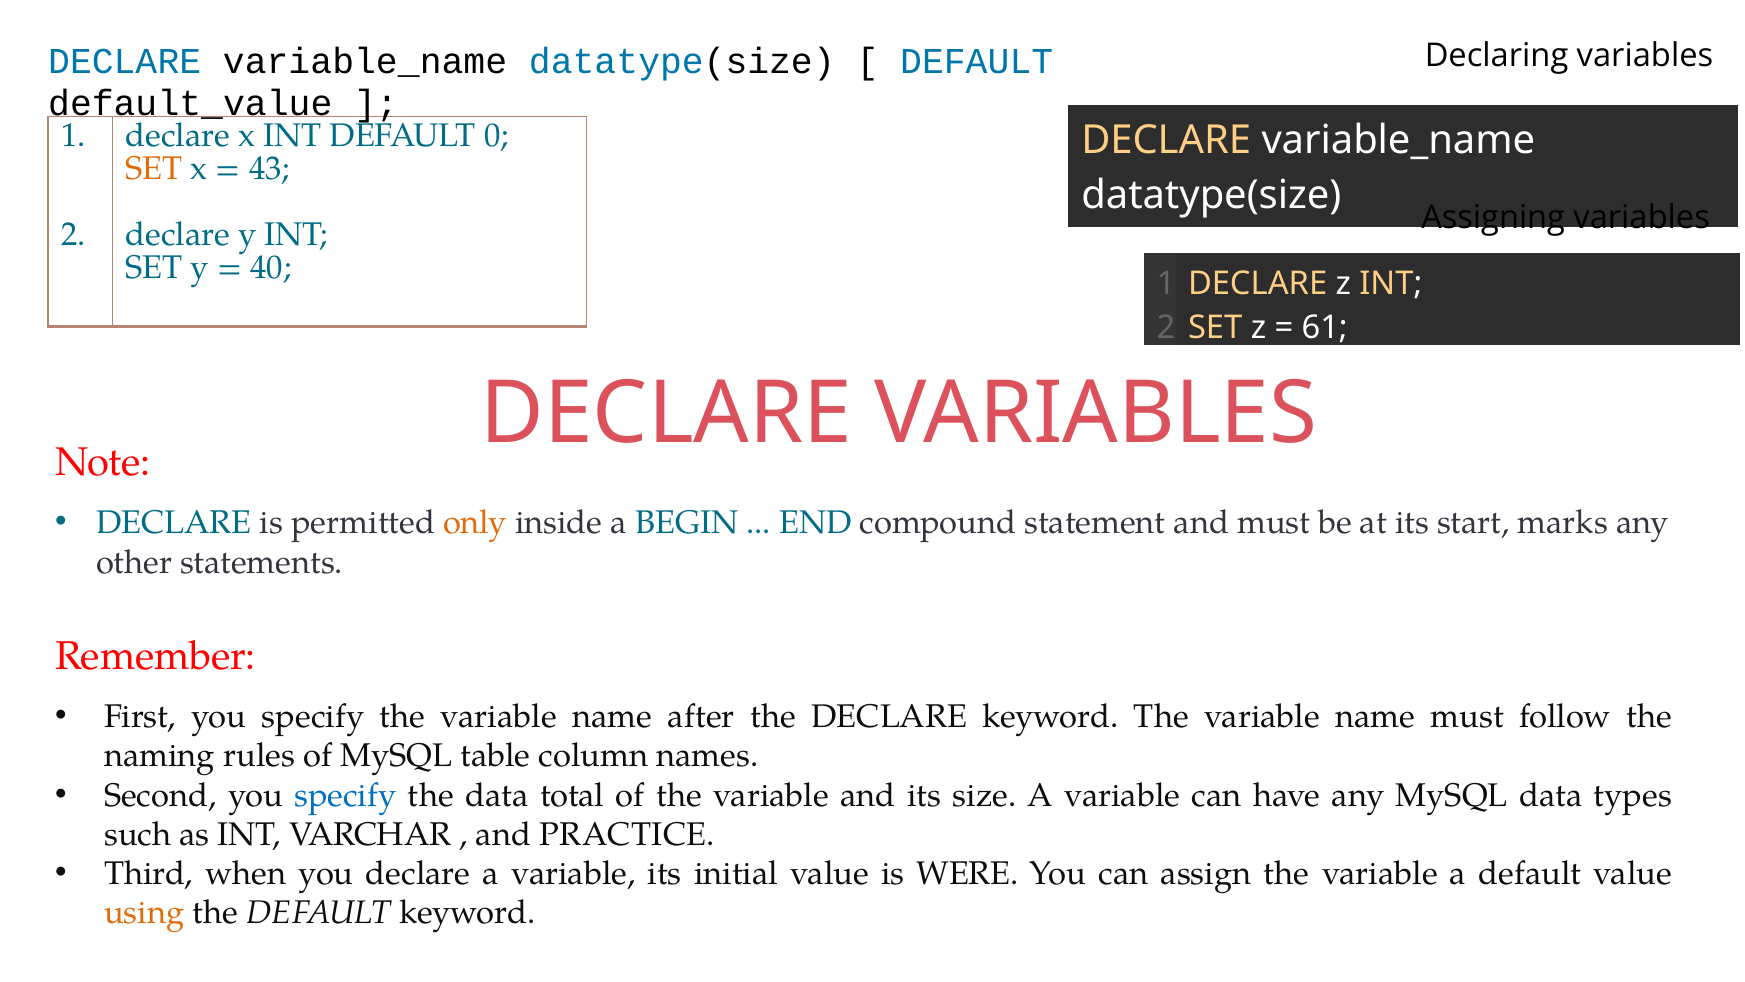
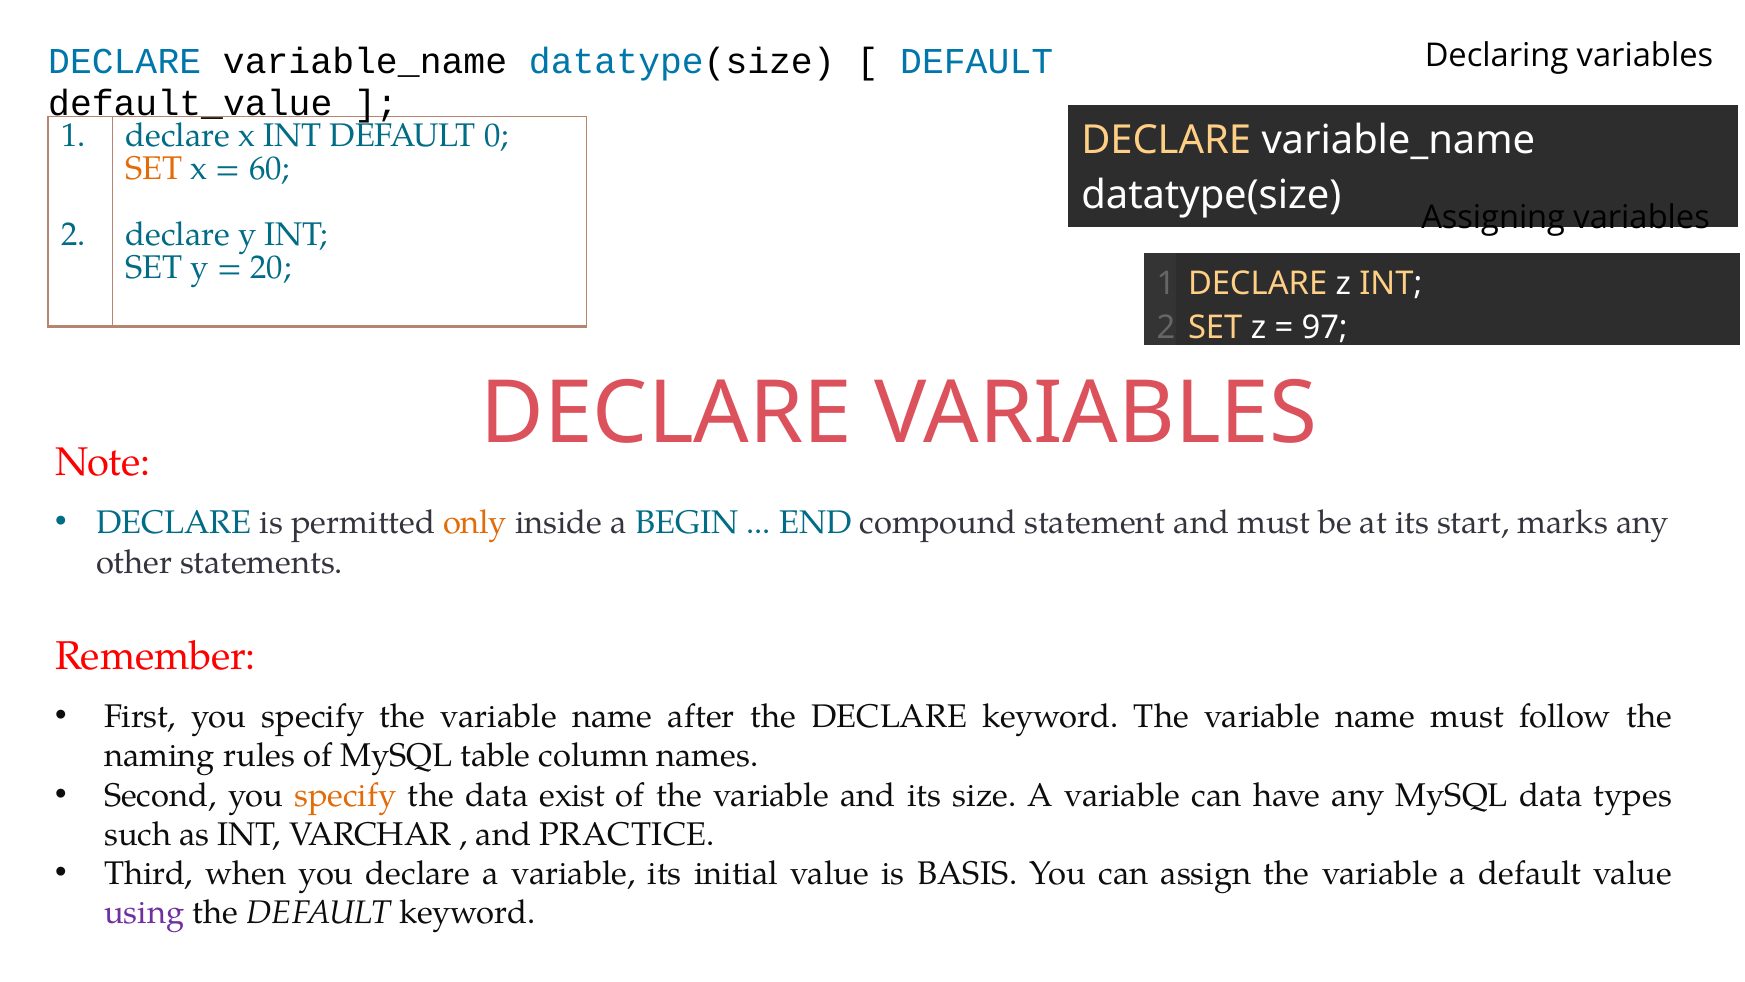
43: 43 -> 60
40: 40 -> 20
61: 61 -> 97
specify at (345, 795) colour: blue -> orange
total: total -> exist
WERE: WERE -> BASIS
using colour: orange -> purple
